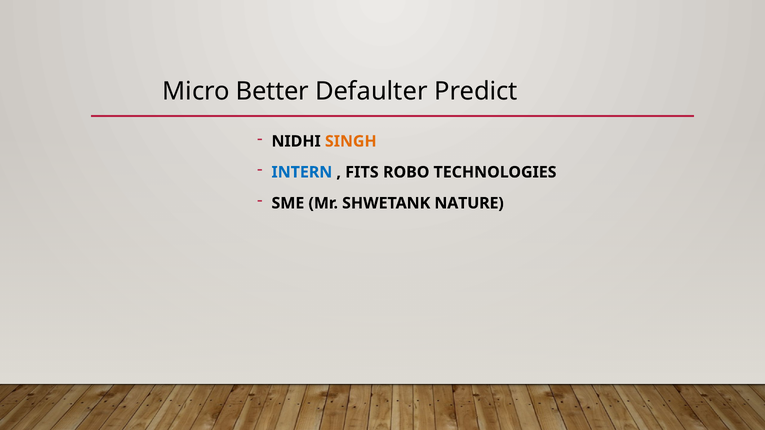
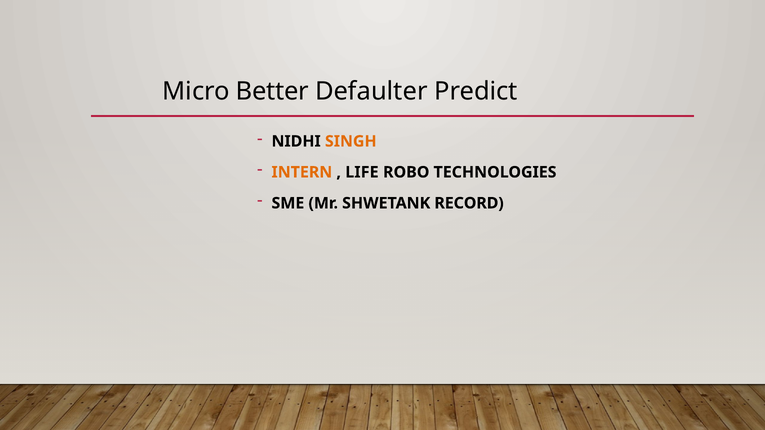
INTERN colour: blue -> orange
FITS: FITS -> LIFE
NATURE: NATURE -> RECORD
